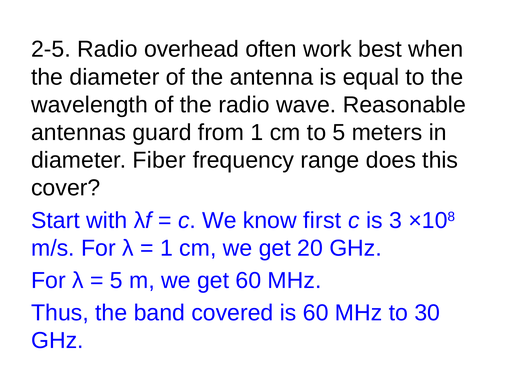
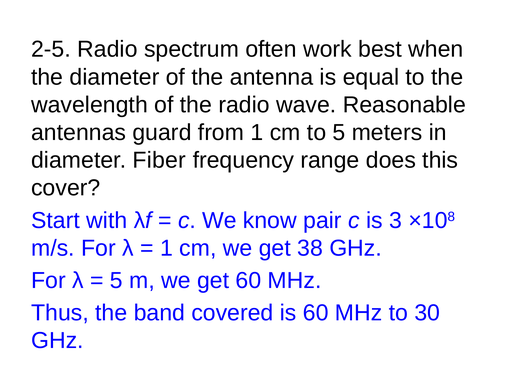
overhead: overhead -> spectrum
first: first -> pair
20: 20 -> 38
